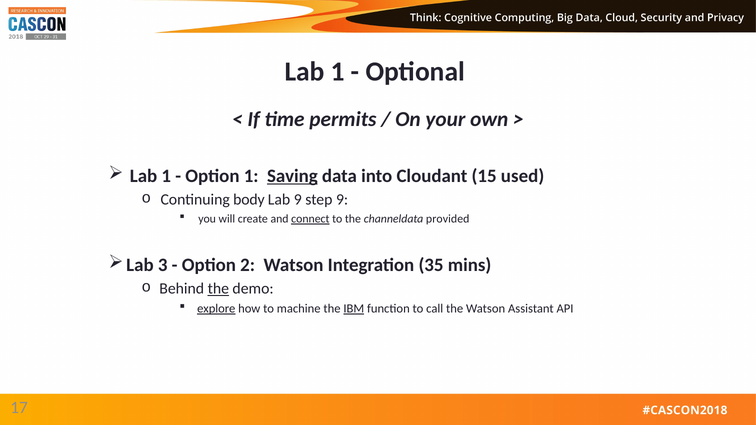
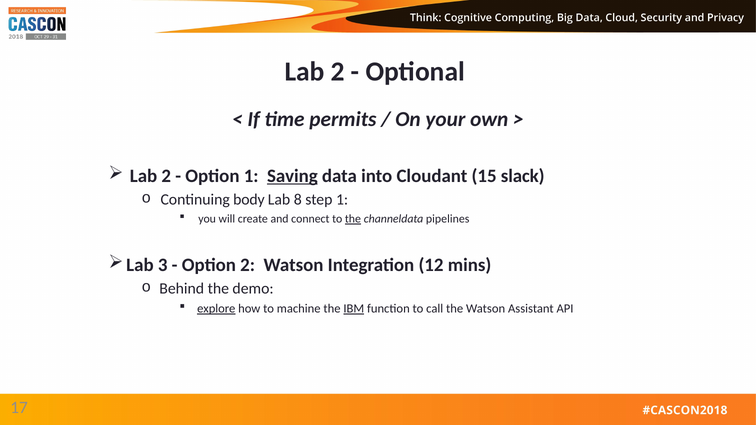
1 at (338, 72): 1 -> 2
1 at (166, 176): 1 -> 2
used: used -> slack
Lab 9: 9 -> 8
step 9: 9 -> 1
connect underline: present -> none
the at (353, 219) underline: none -> present
provided: provided -> pipelines
35: 35 -> 12
the at (218, 289) underline: present -> none
